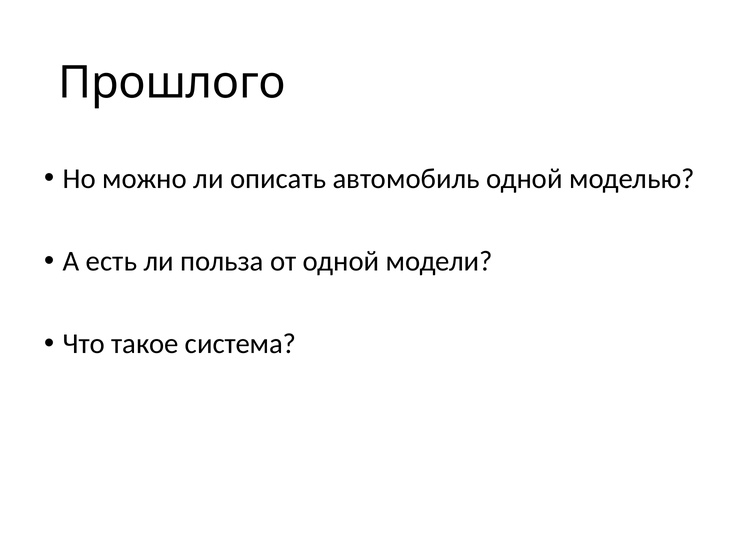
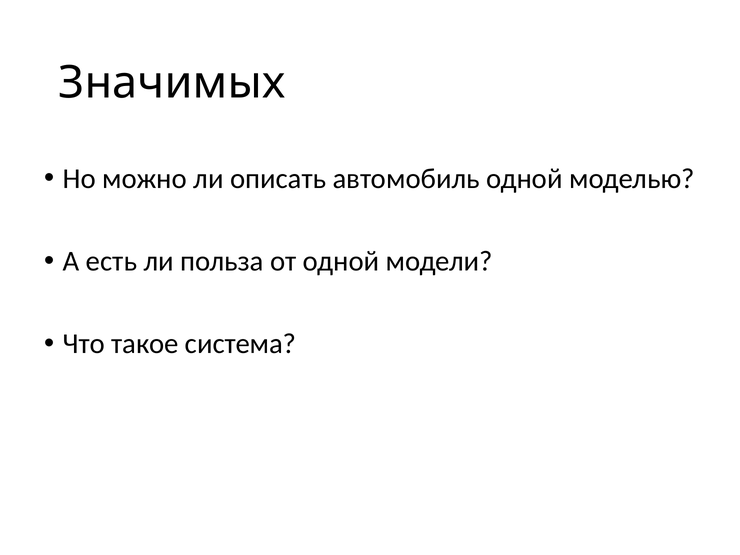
Прошлого: Прошлого -> Значимых
